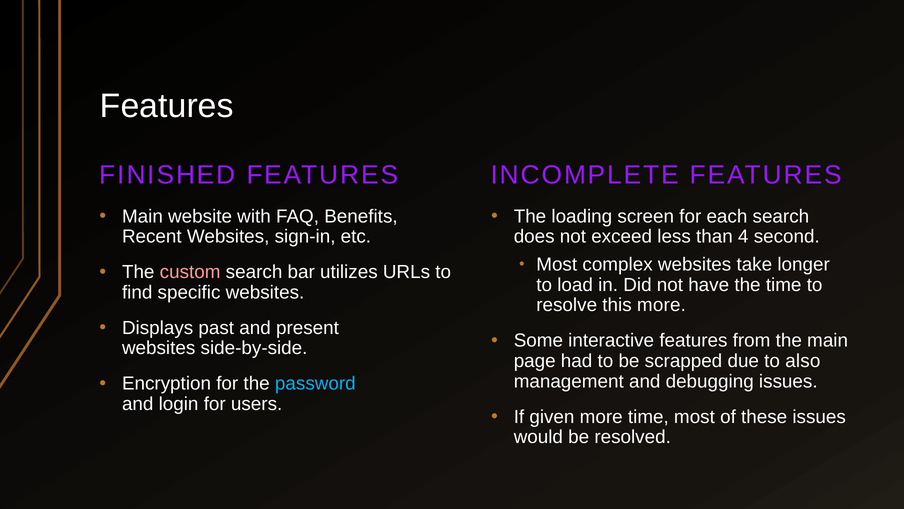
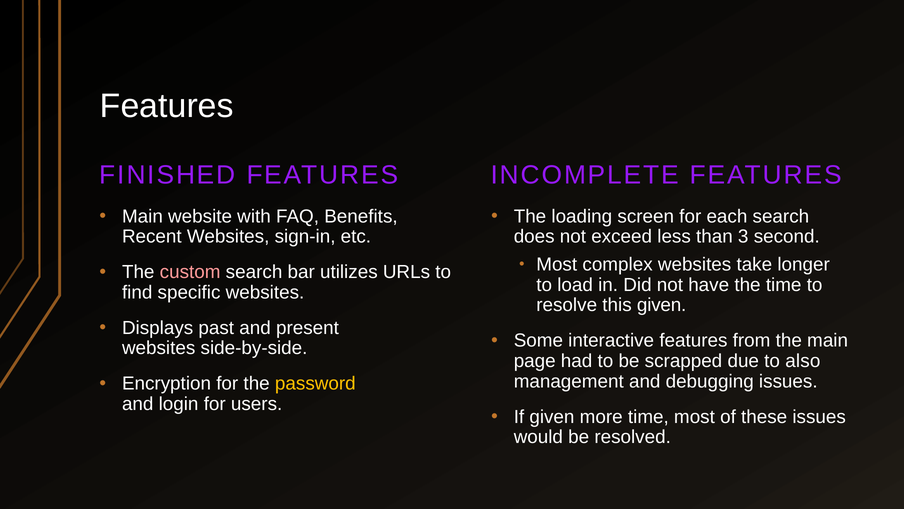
4: 4 -> 3
this more: more -> given
password colour: light blue -> yellow
